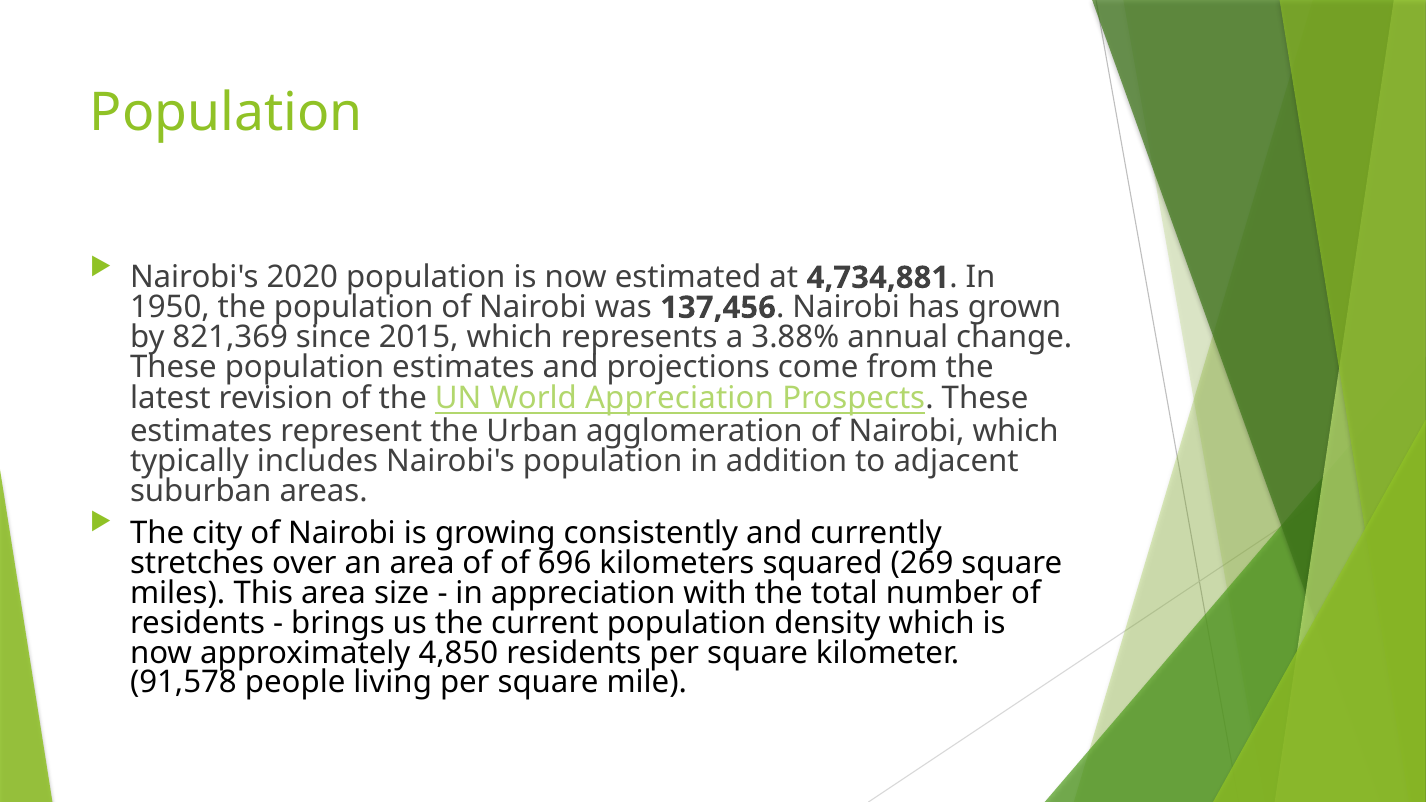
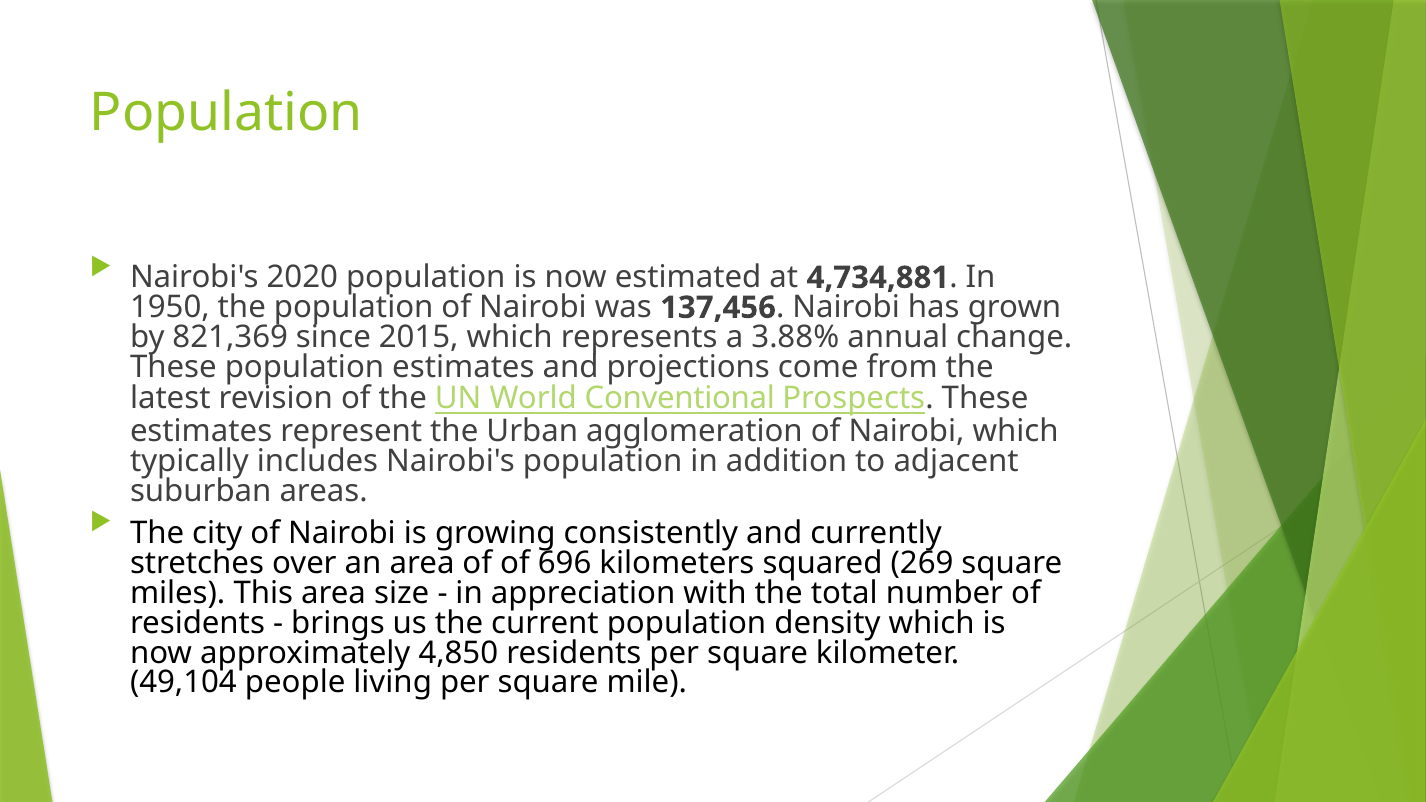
World Appreciation: Appreciation -> Conventional
91,578: 91,578 -> 49,104
